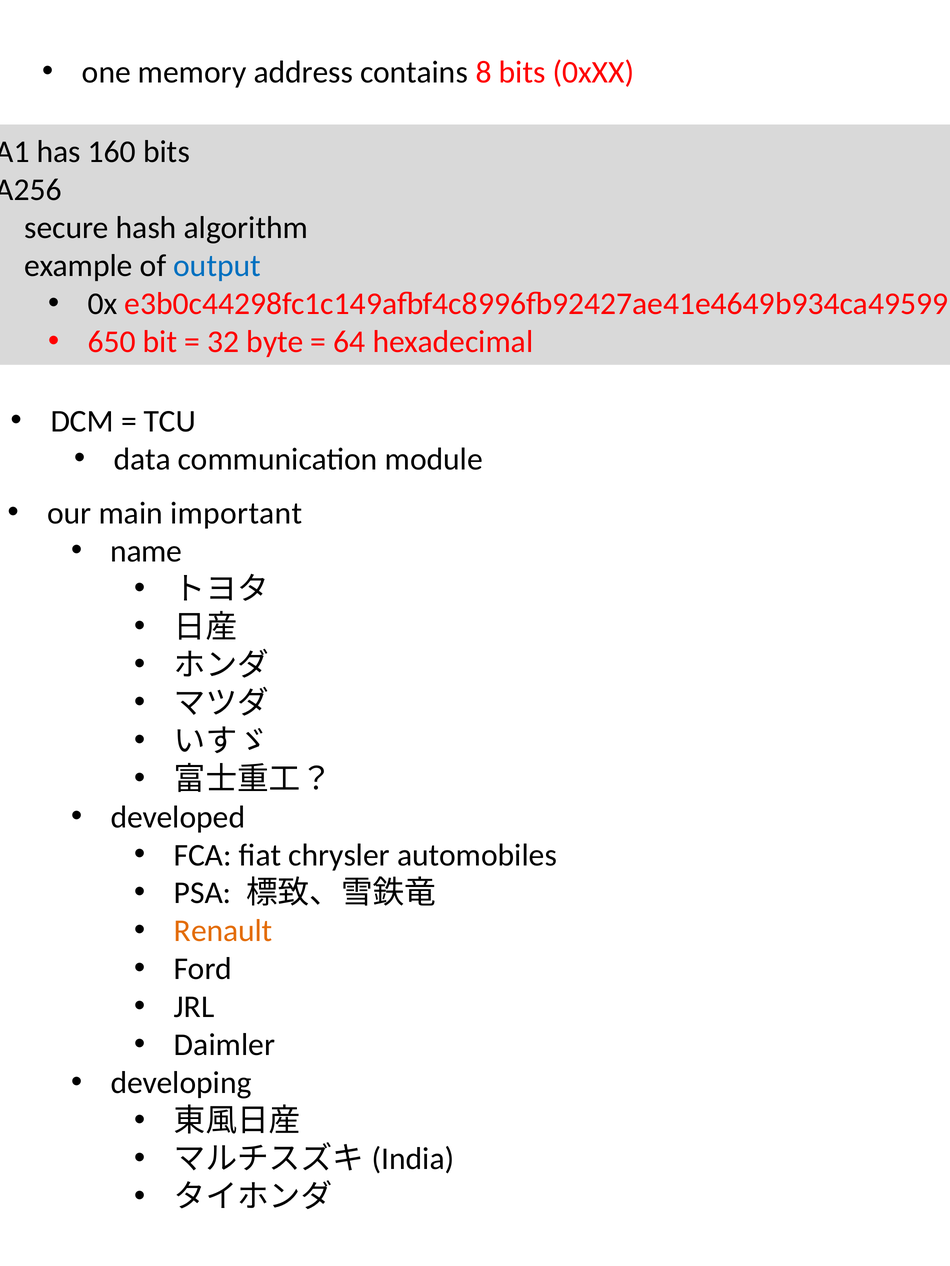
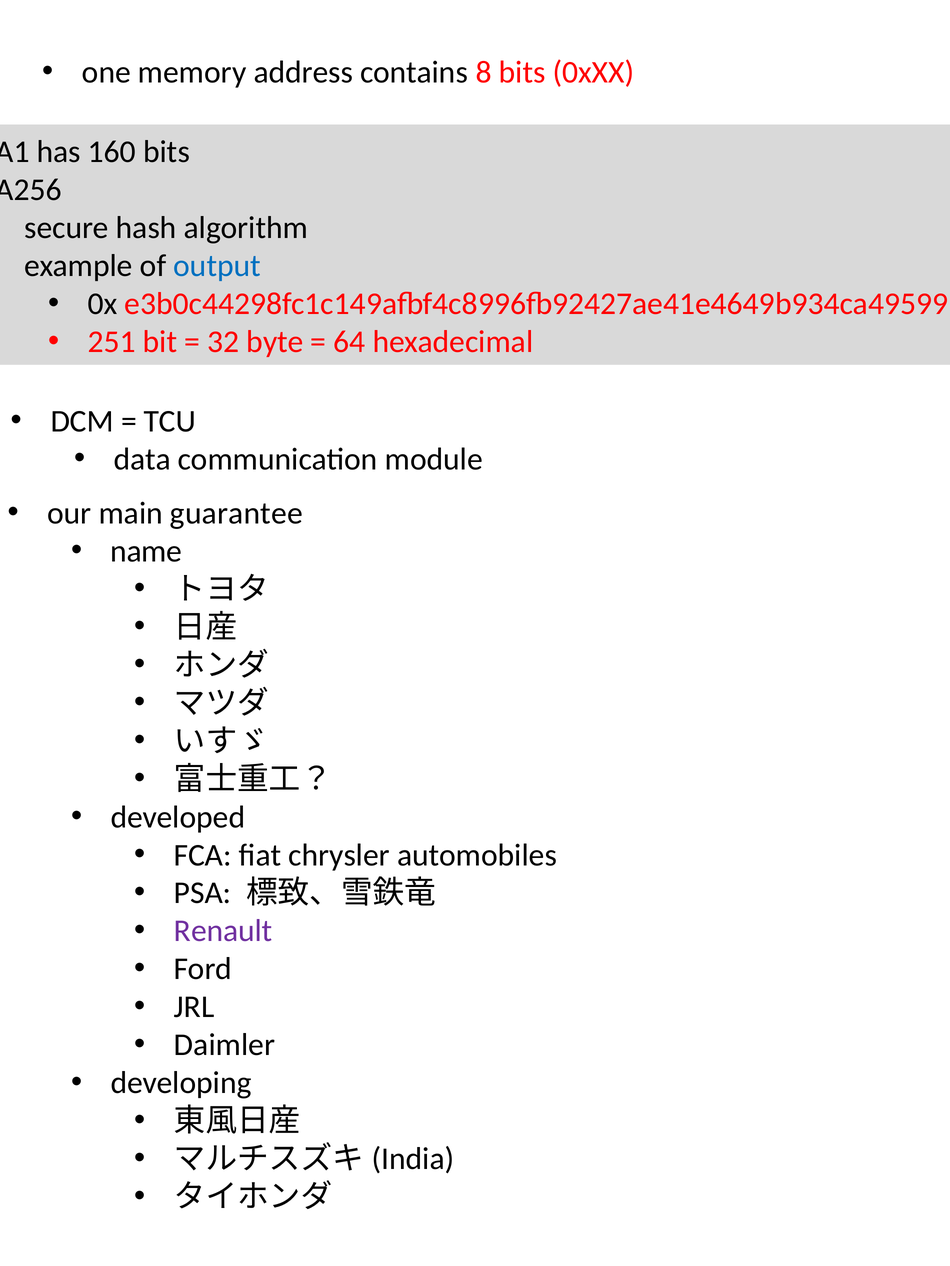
650: 650 -> 251
important: important -> guarantee
Renault colour: orange -> purple
